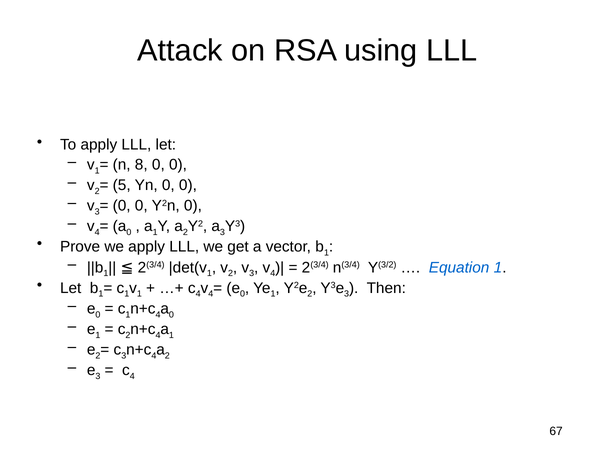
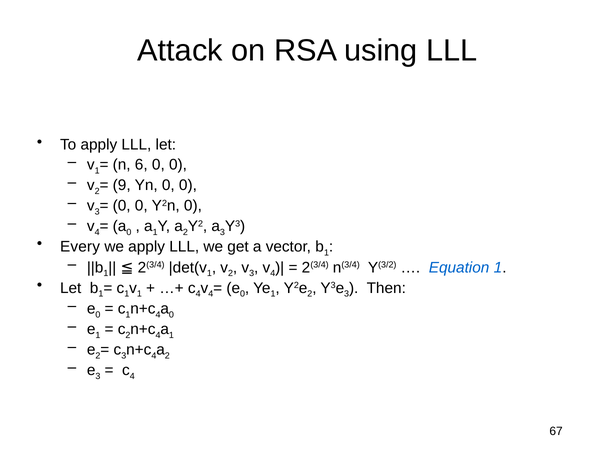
8: 8 -> 6
5: 5 -> 9
Prove: Prove -> Every
